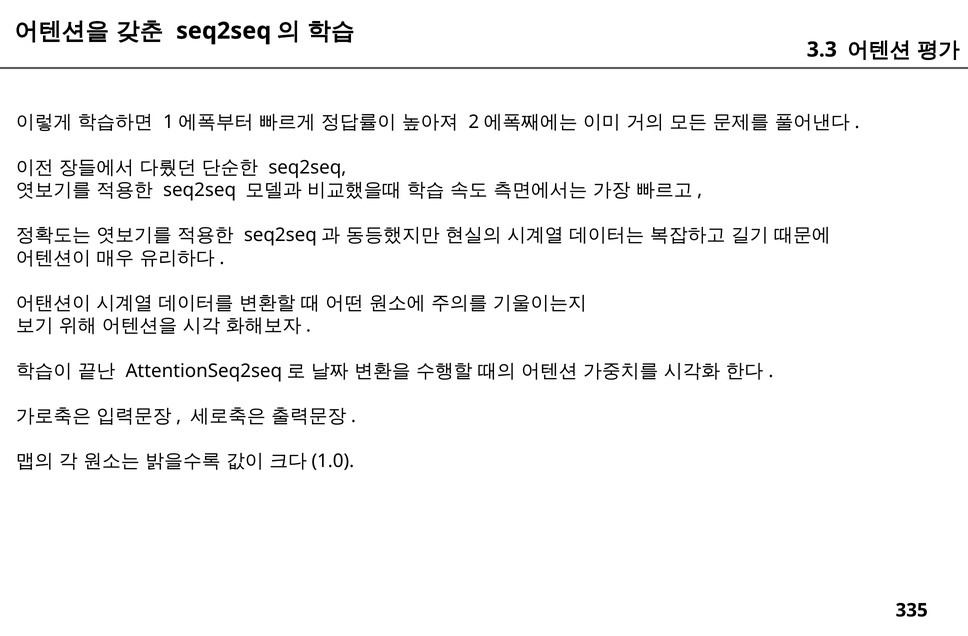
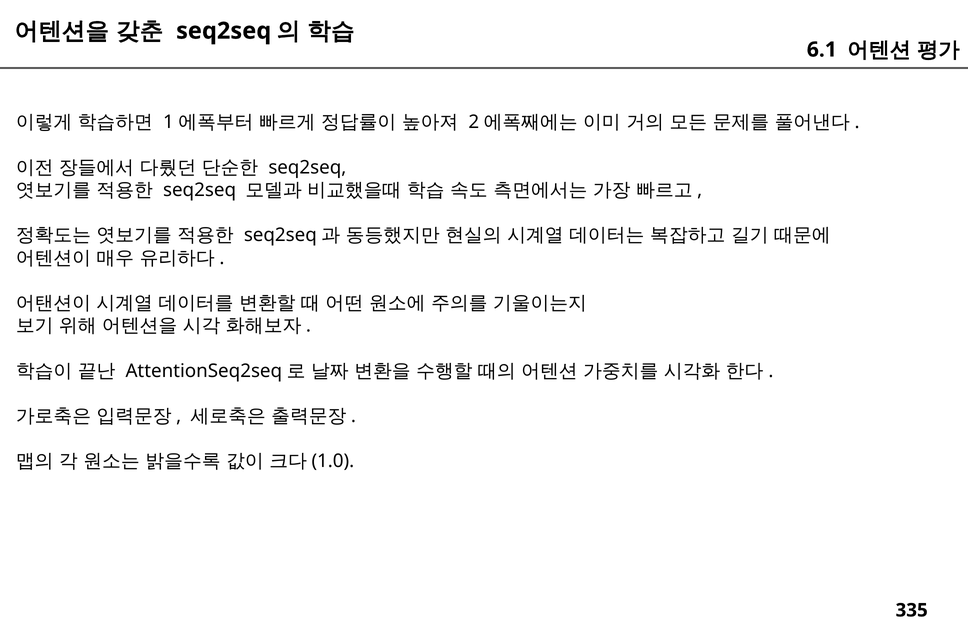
3.3: 3.3 -> 6.1
